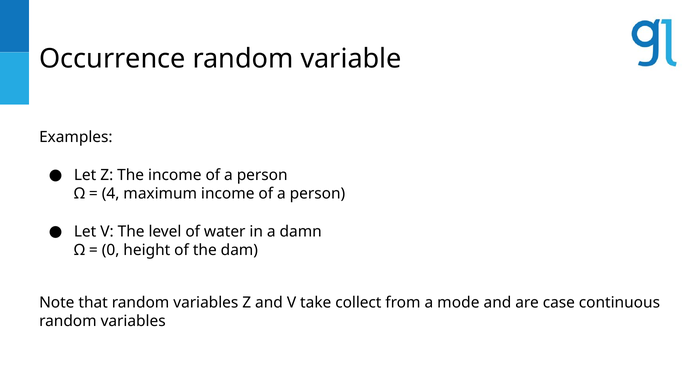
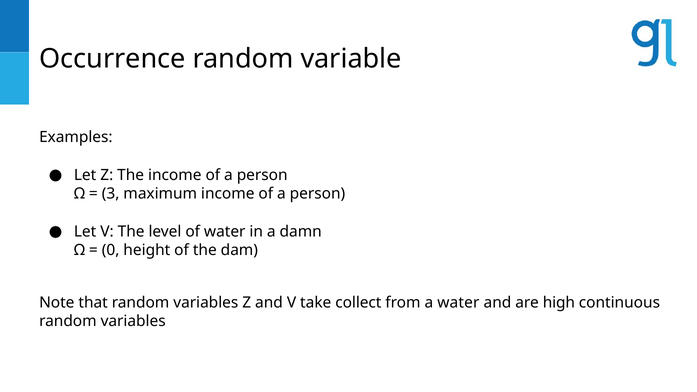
4: 4 -> 3
a mode: mode -> water
case: case -> high
